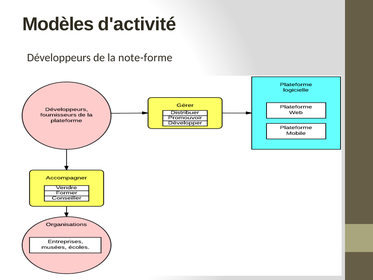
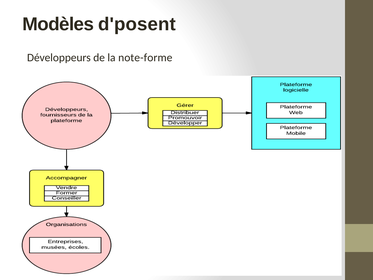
d'activité: d'activité -> d'posent
